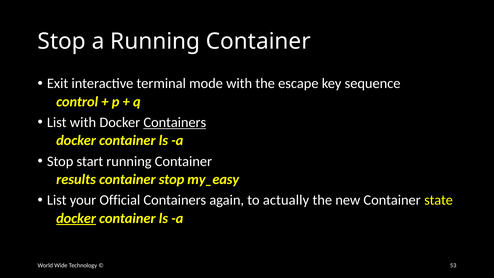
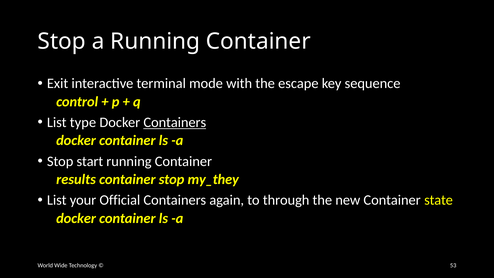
List with: with -> type
my_easy: my_easy -> my_they
actually: actually -> through
docker at (76, 218) underline: present -> none
